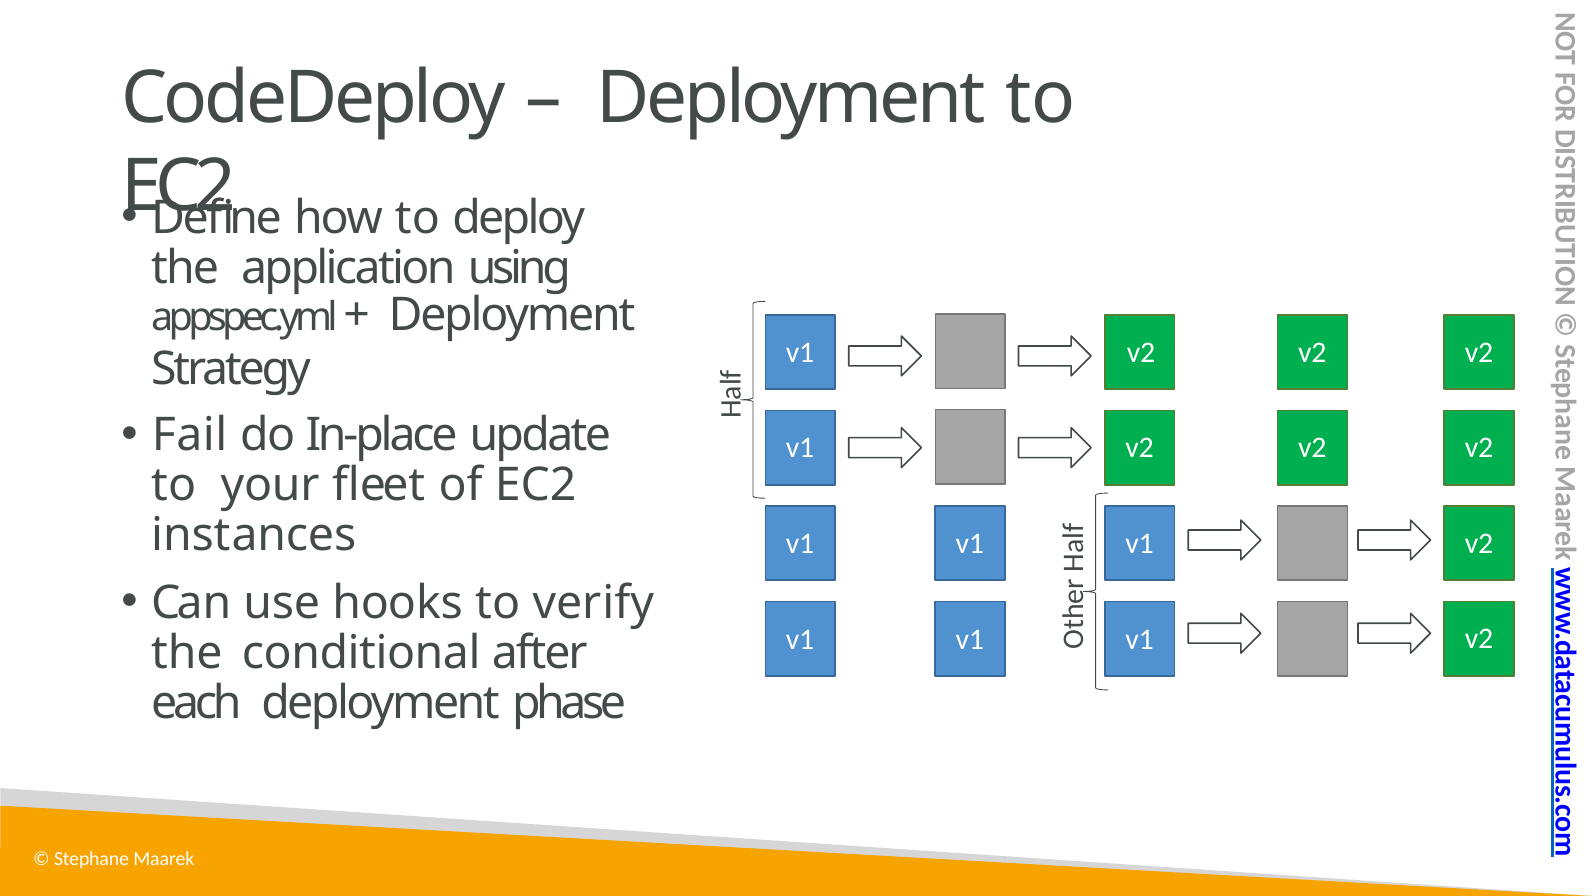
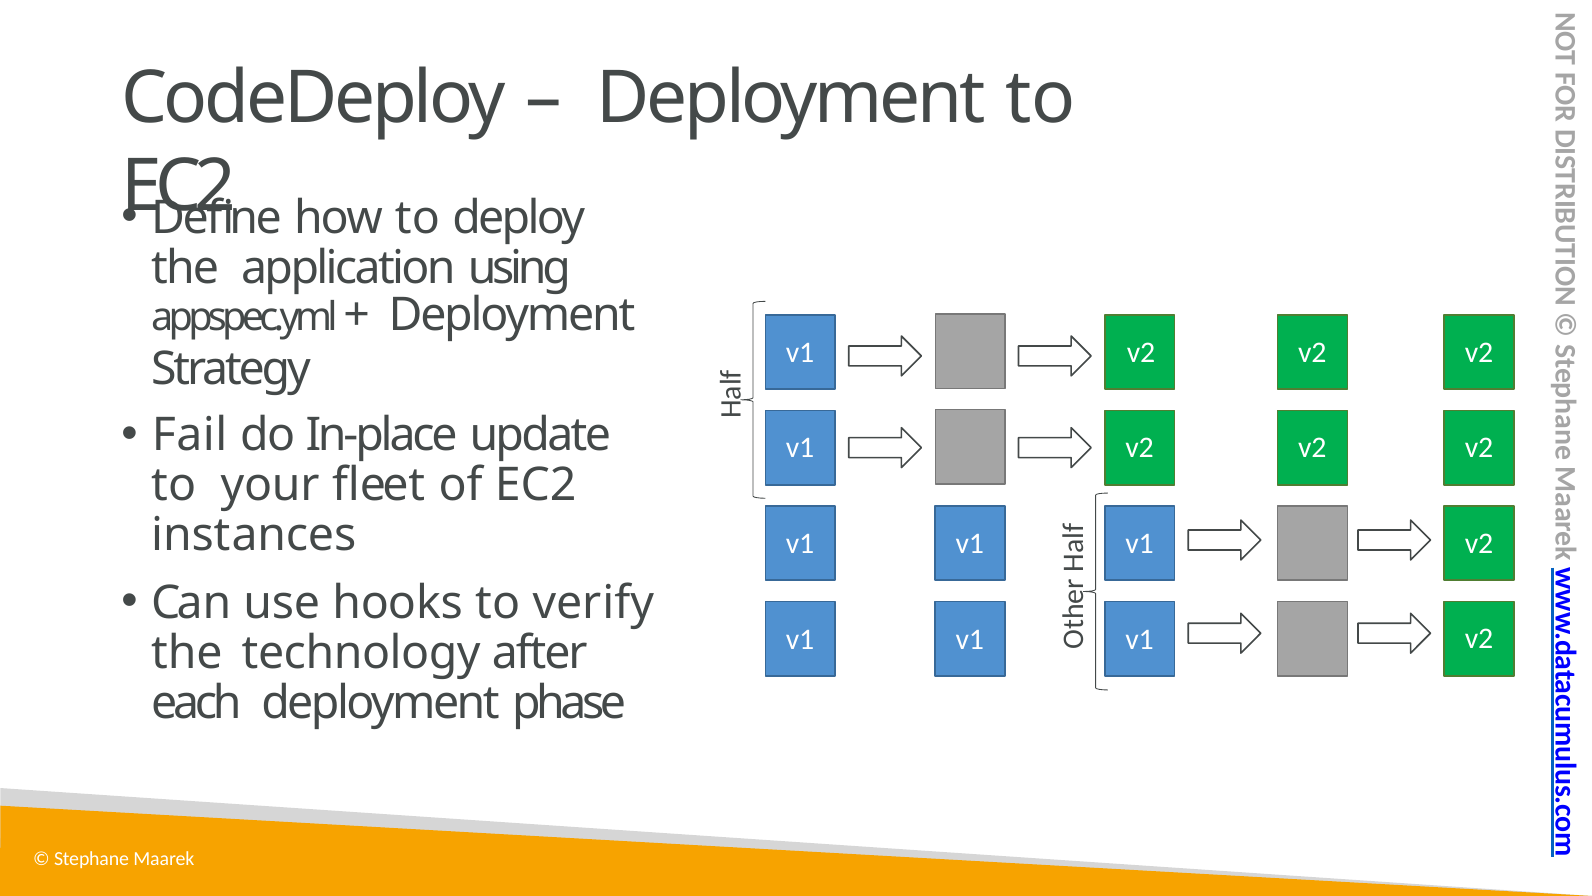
conditional: conditional -> technology
